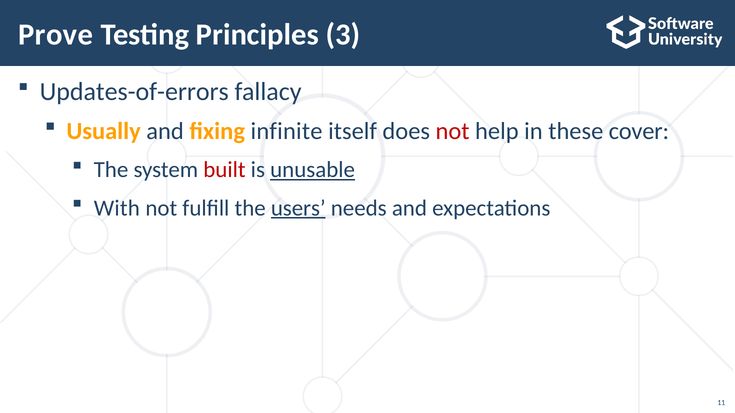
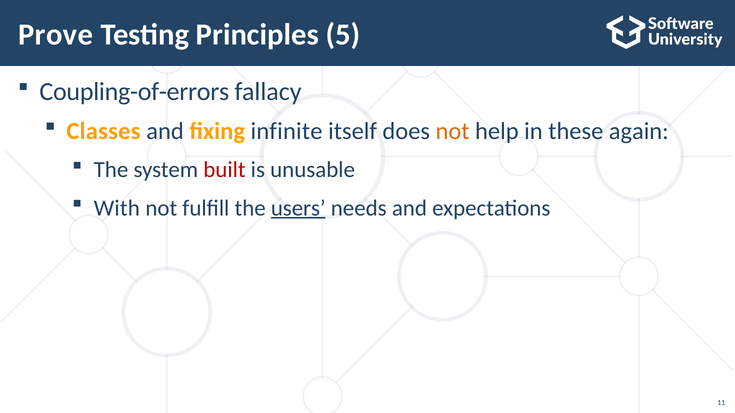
3: 3 -> 5
Updates-of-errors: Updates-of-errors -> Coupling-of-errors
Usually: Usually -> Classes
not at (453, 131) colour: red -> orange
cover: cover -> again
unusable underline: present -> none
